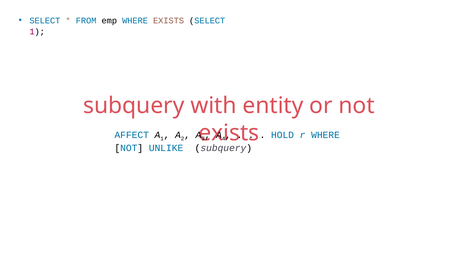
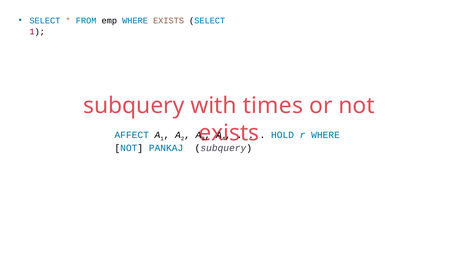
entity: entity -> times
UNLIKE: UNLIKE -> PANKAJ
